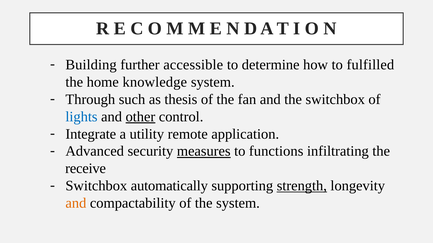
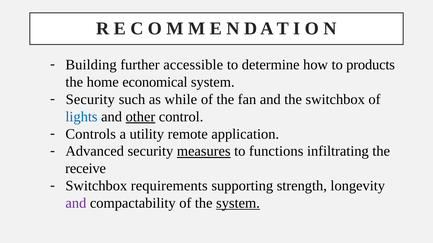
fulfilled: fulfilled -> products
knowledge: knowledge -> economical
Through at (90, 100): Through -> Security
thesis: thesis -> while
Integrate: Integrate -> Controls
automatically: automatically -> requirements
strength underline: present -> none
and at (76, 204) colour: orange -> purple
system at (238, 204) underline: none -> present
